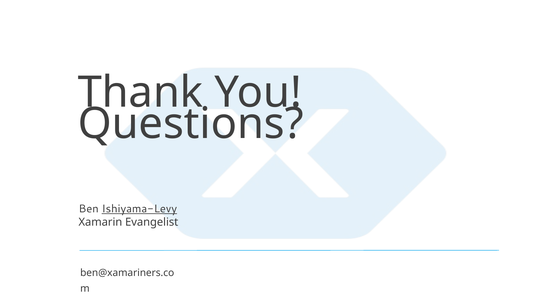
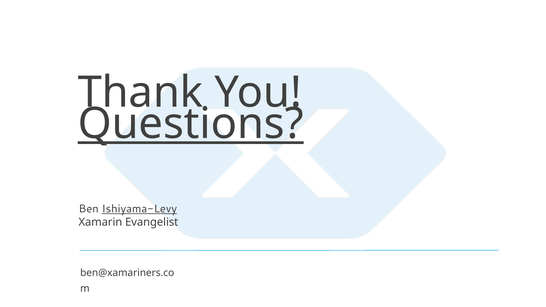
Questions underline: none -> present
